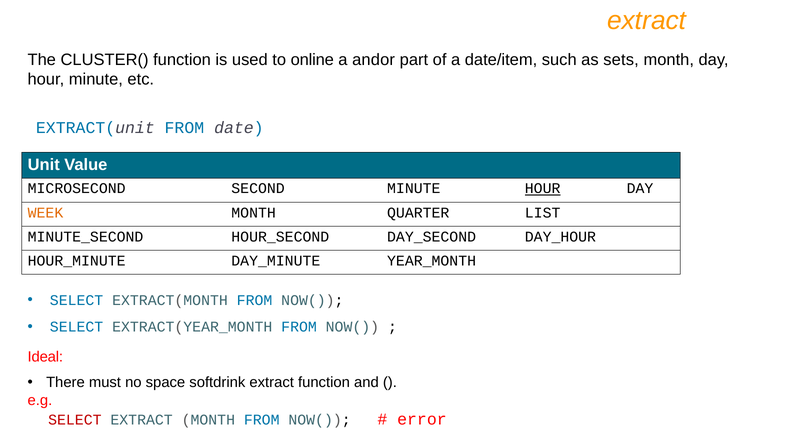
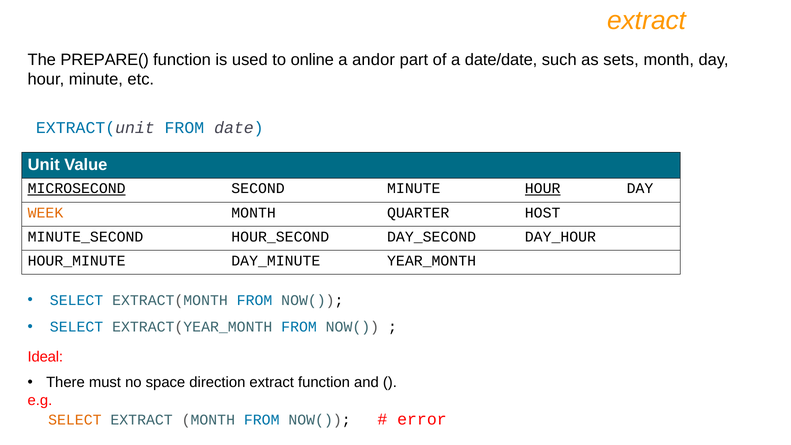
CLUSTER(: CLUSTER( -> PREPARE(
date/item: date/item -> date/date
MICROSECOND underline: none -> present
LIST: LIST -> HOST
softdrink: softdrink -> direction
SELECT at (75, 420) colour: red -> orange
